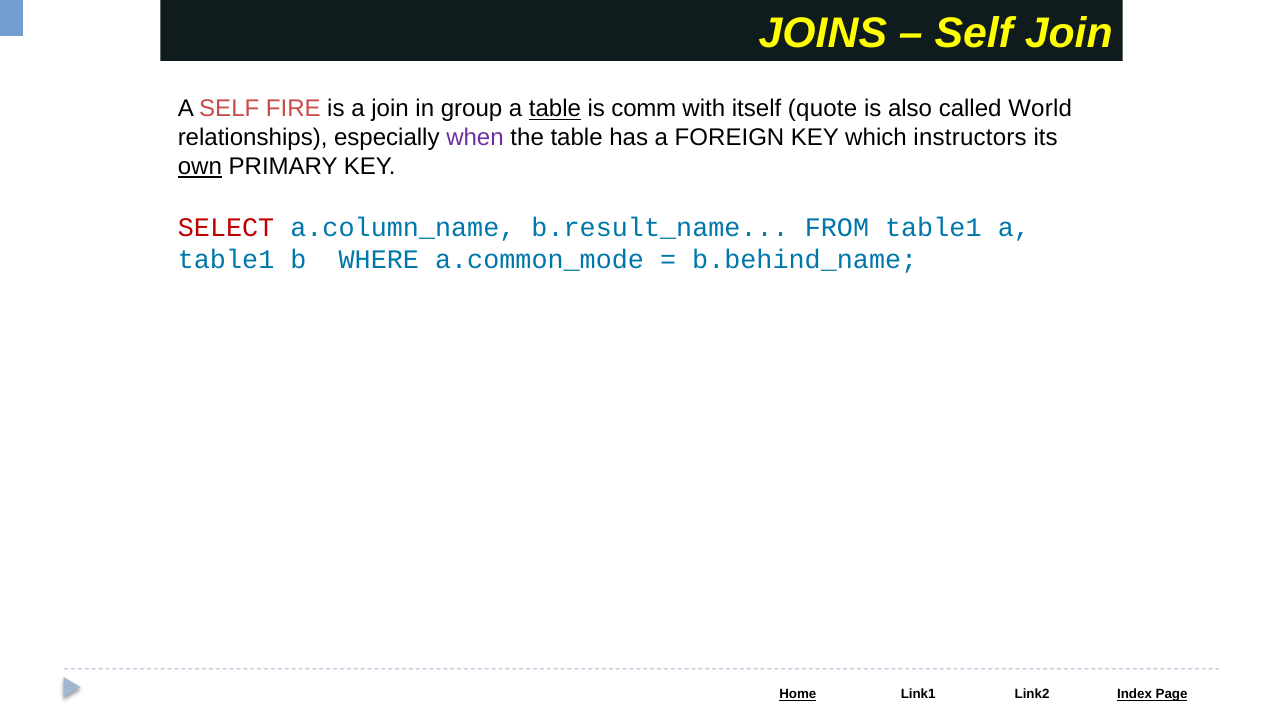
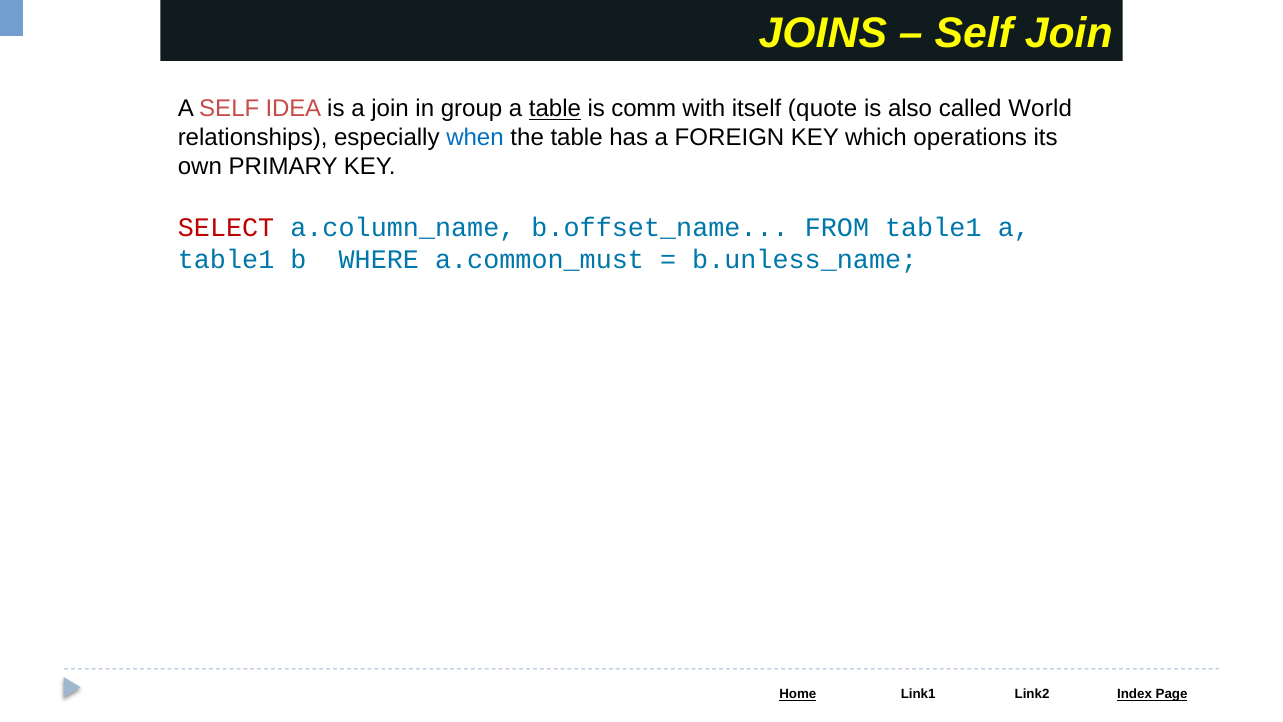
FIRE: FIRE -> IDEA
when colour: purple -> blue
instructors: instructors -> operations
own underline: present -> none
b.result_name: b.result_name -> b.offset_name
a.common_mode: a.common_mode -> a.common_must
b.behind_name: b.behind_name -> b.unless_name
